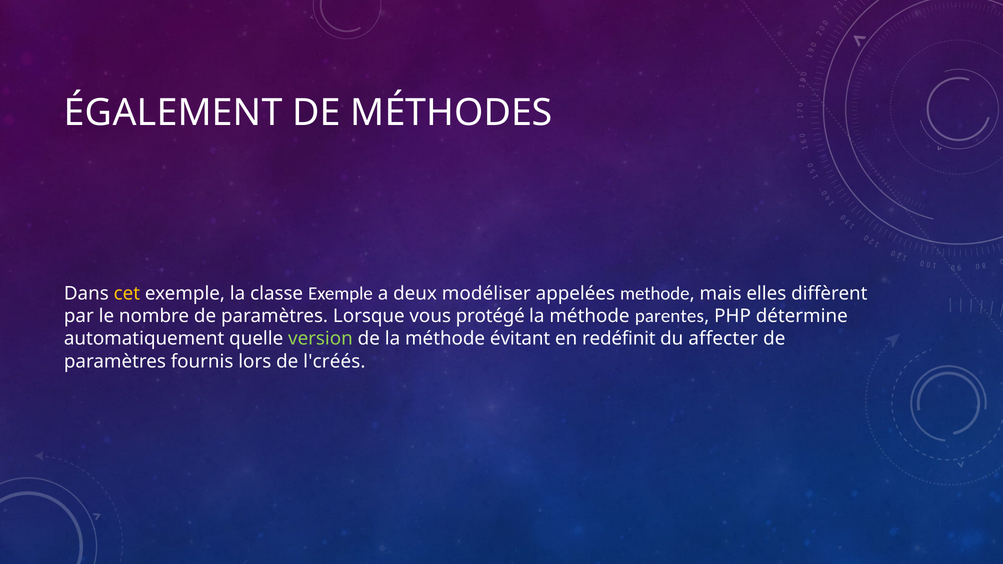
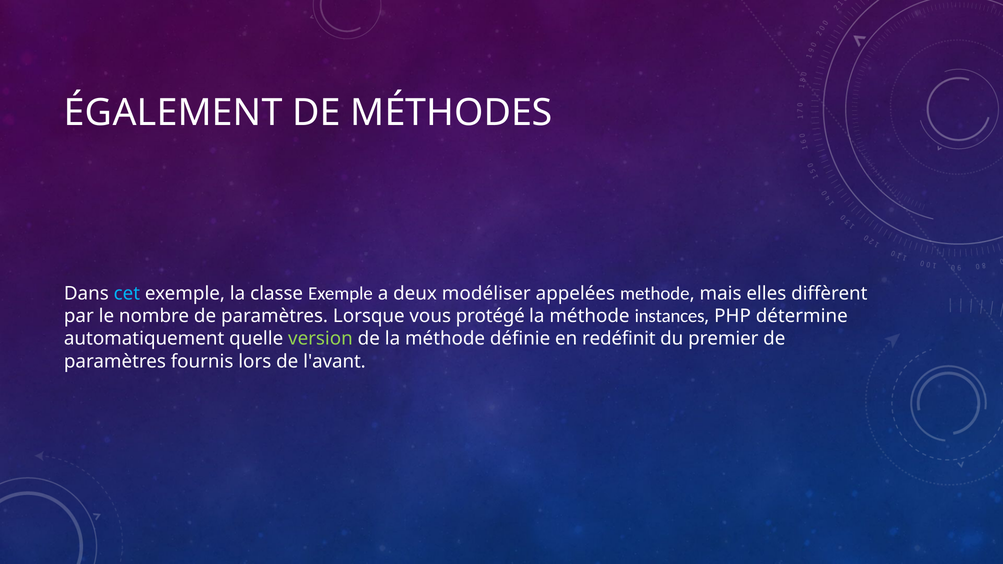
cet colour: yellow -> light blue
parentes: parentes -> instances
évitant: évitant -> définie
affecter: affecter -> premier
l'créés: l'créés -> l'avant
